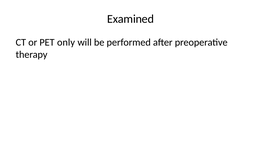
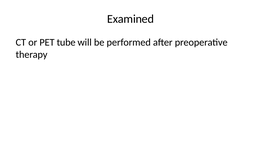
only: only -> tube
